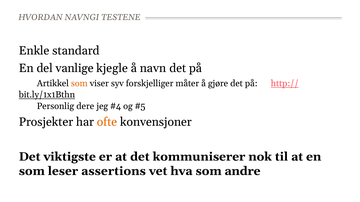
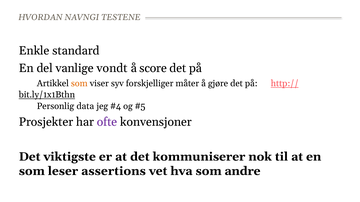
kjegle: kjegle -> vondt
navn: navn -> score
dere: dere -> data
ofte colour: orange -> purple
